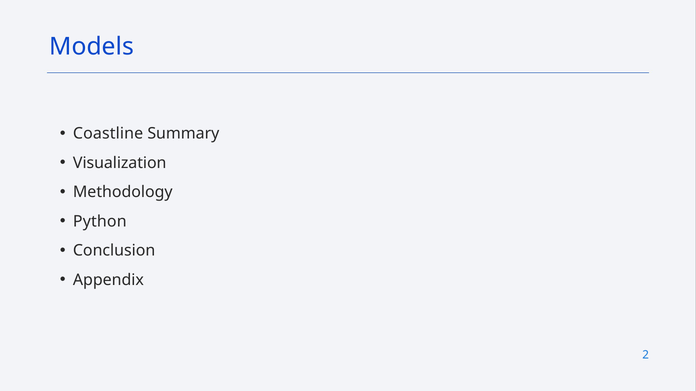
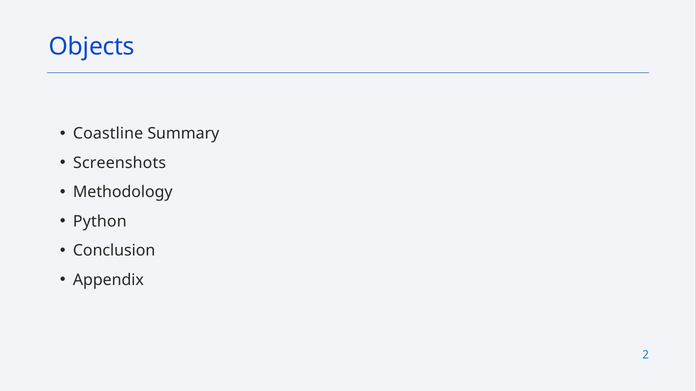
Models: Models -> Objects
Visualization: Visualization -> Screenshots
